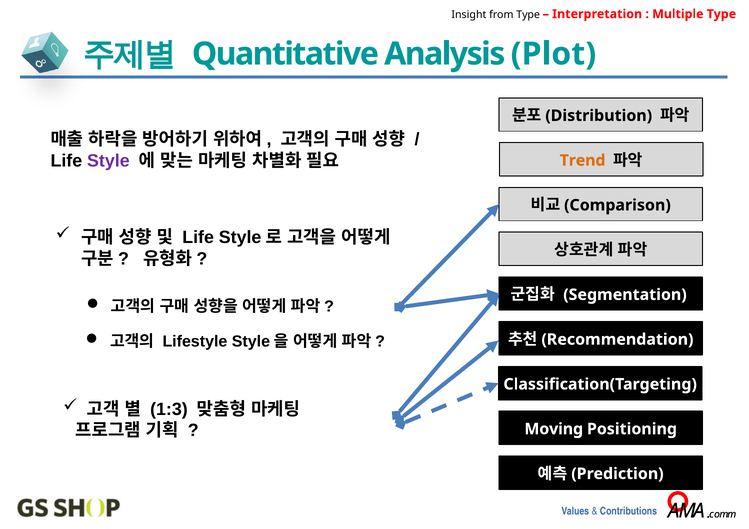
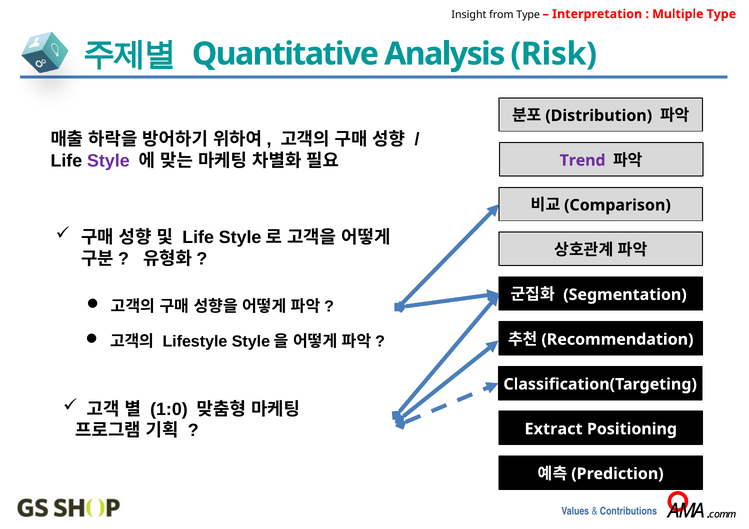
Plot: Plot -> Risk
Trend colour: orange -> purple
1:3: 1:3 -> 1:0
Moving: Moving -> Extract
